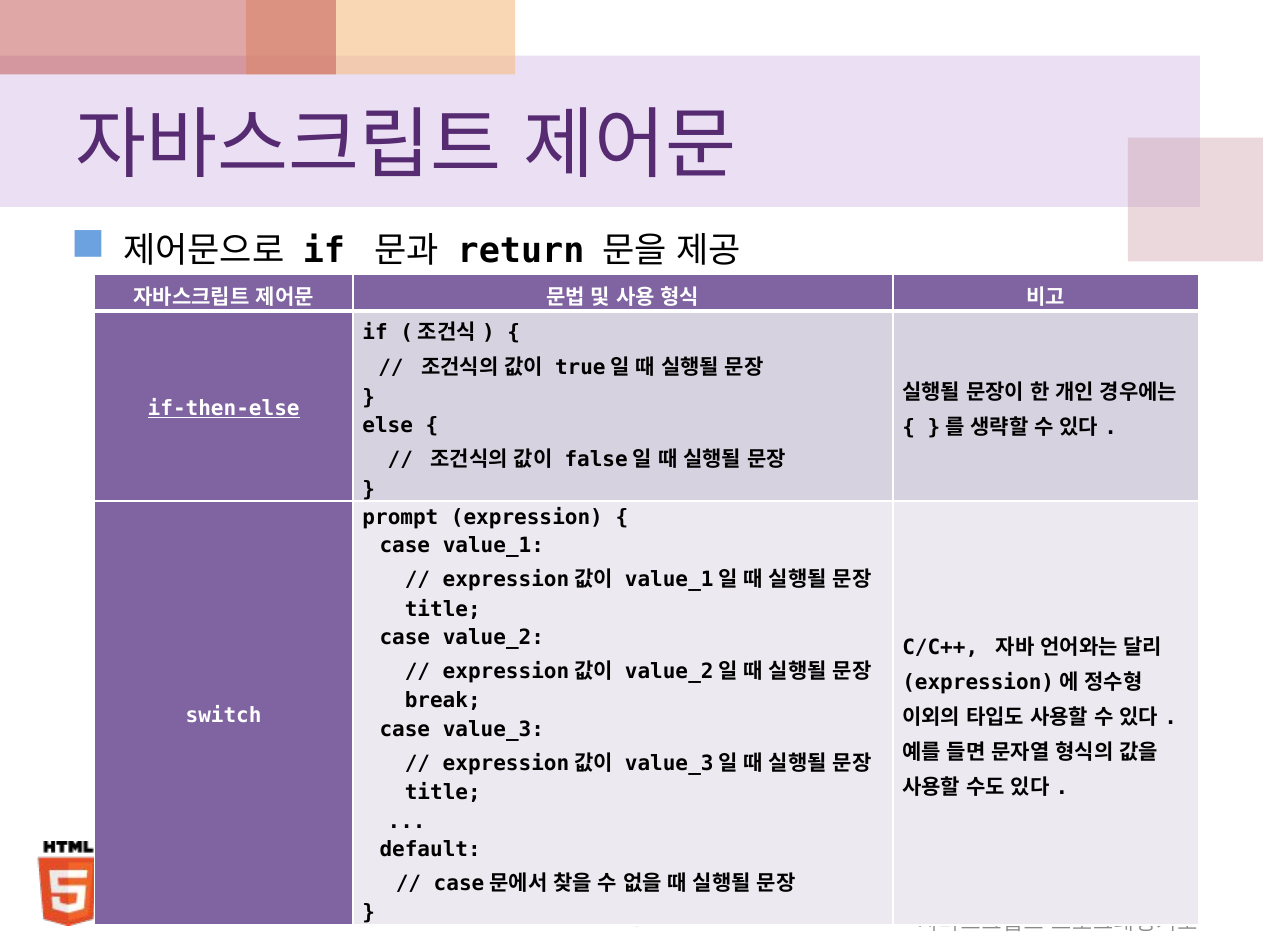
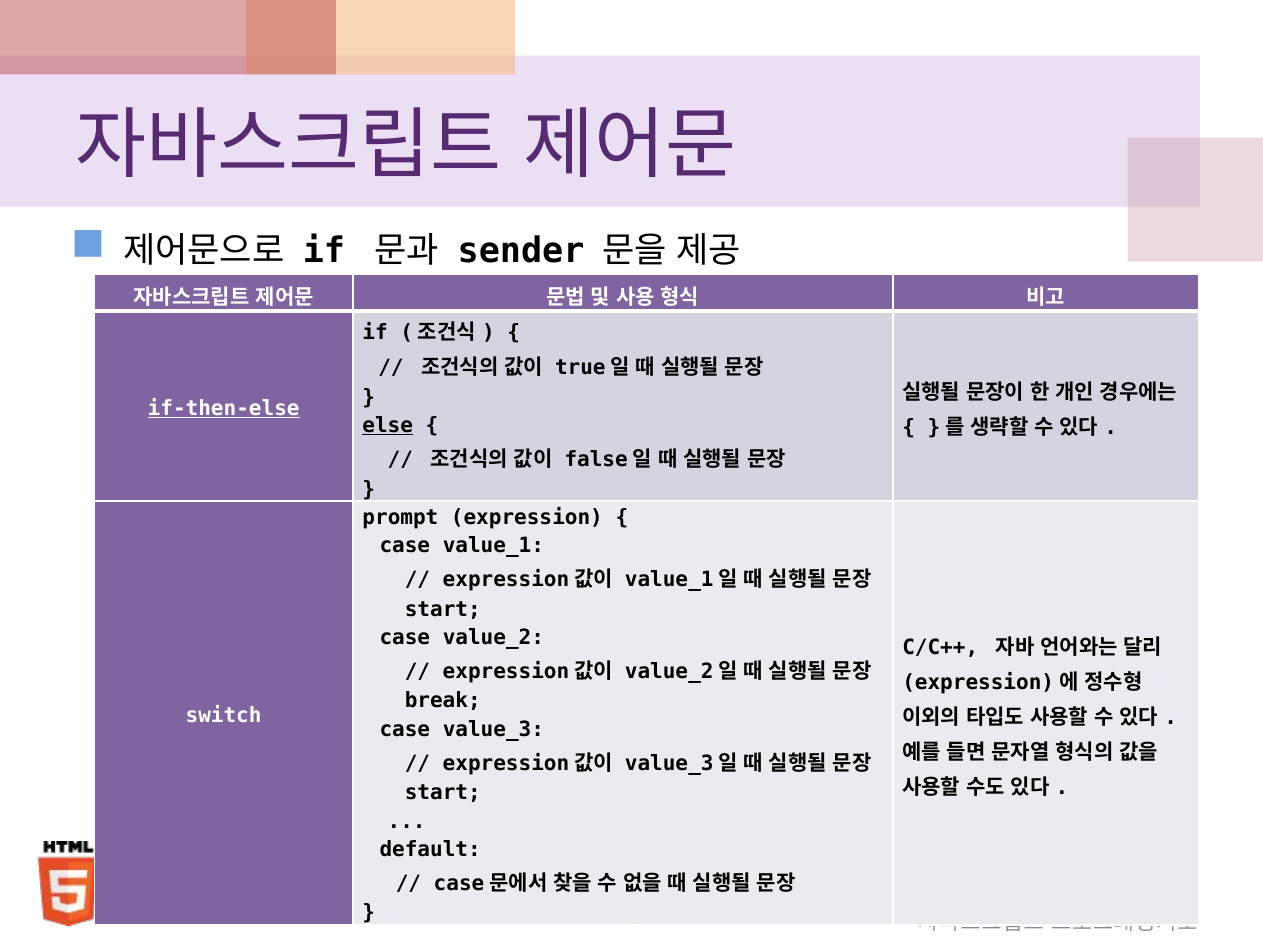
return: return -> sender
else underline: none -> present
title at (443, 609): title -> start
title at (443, 793): title -> start
